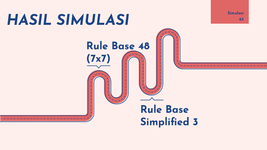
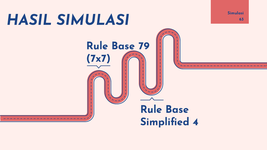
48: 48 -> 79
3: 3 -> 4
